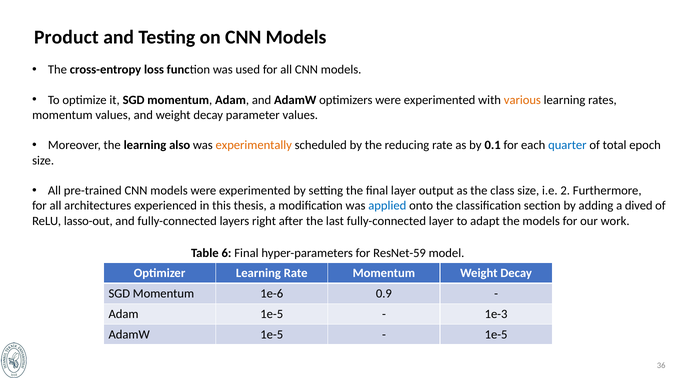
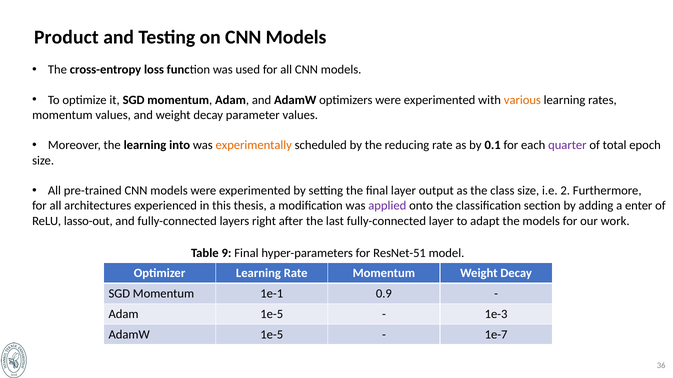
also: also -> into
quarter colour: blue -> purple
applied colour: blue -> purple
dived: dived -> enter
6: 6 -> 9
ResNet-59: ResNet-59 -> ResNet-51
1e-6: 1e-6 -> 1e-1
1e-5 at (496, 335): 1e-5 -> 1e-7
